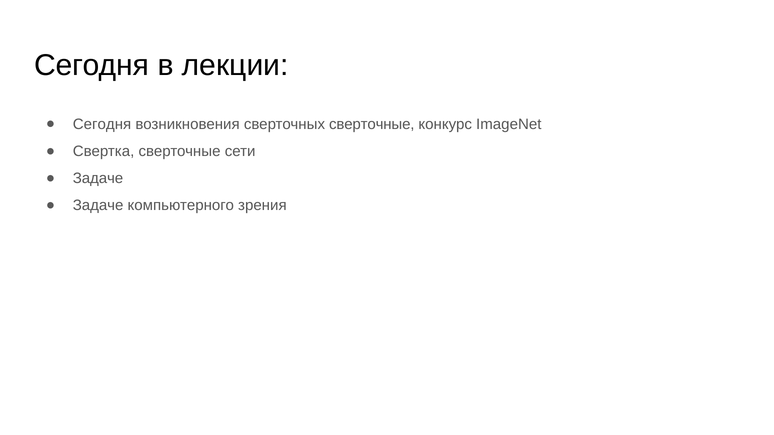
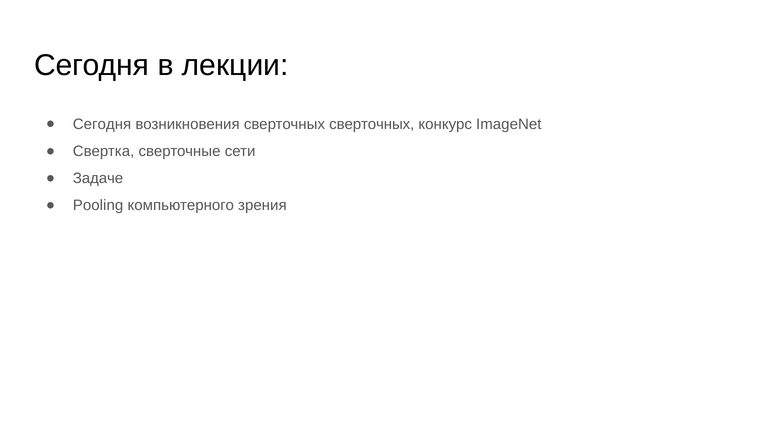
сверточных сверточные: сверточные -> сверточных
Задаче at (98, 206): Задаче -> Pooling
